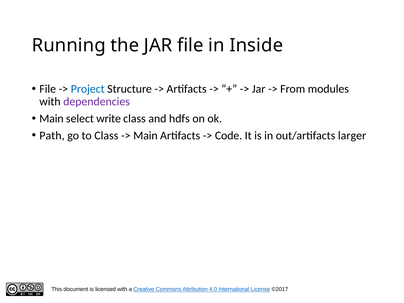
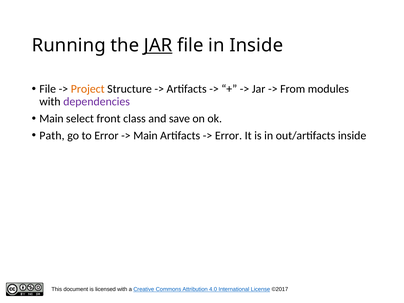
JAR at (158, 45) underline: none -> present
Project colour: blue -> orange
write: write -> front
hdfs: hdfs -> save
to Class: Class -> Error
Code at (229, 136): Code -> Error
out/artifacts larger: larger -> inside
